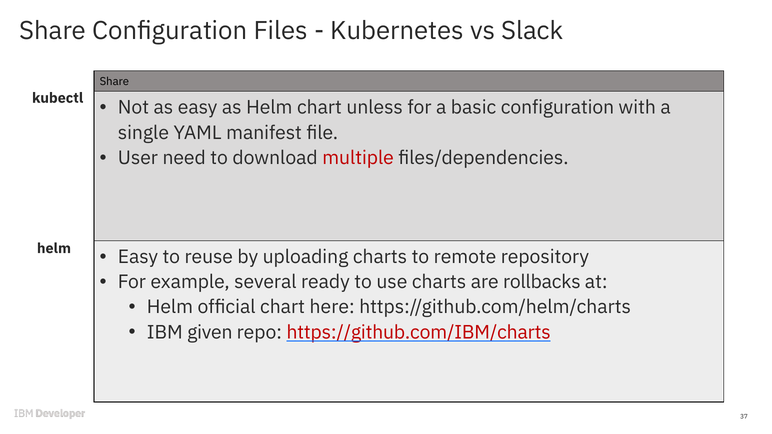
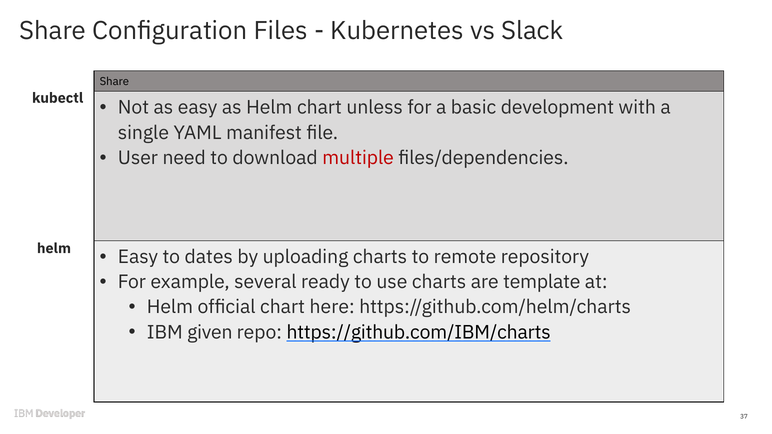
basic configuration: configuration -> development
reuse: reuse -> dates
rollbacks: rollbacks -> template
https://github.com/IBM/charts colour: red -> black
